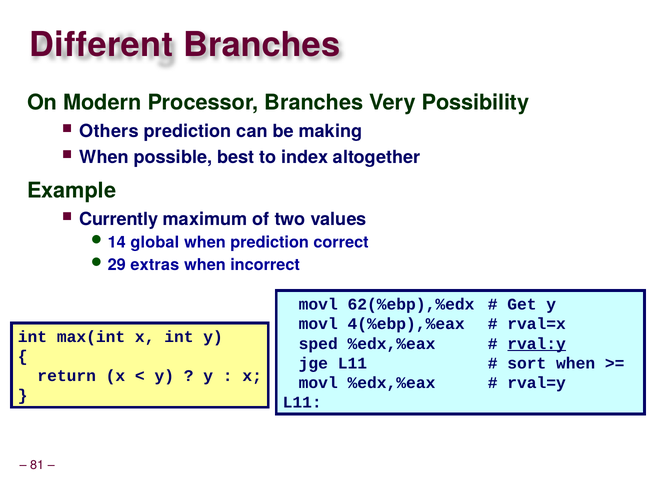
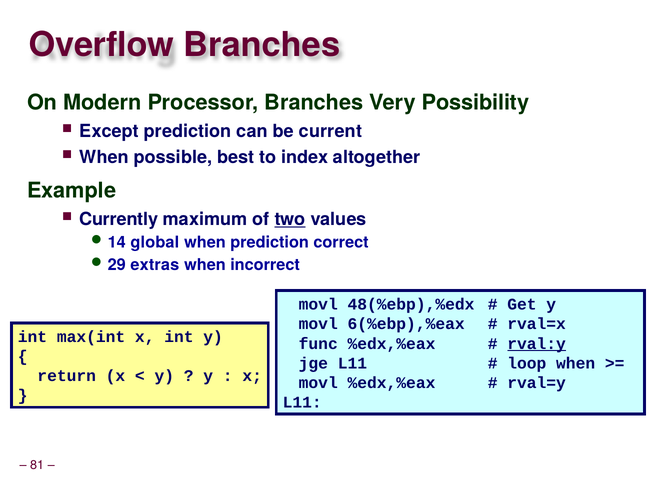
Different: Different -> Overflow
Others: Others -> Except
making: making -> current
two underline: none -> present
62(%ebp),%edx: 62(%ebp),%edx -> 48(%ebp),%edx
4(%ebp),%eax: 4(%ebp),%eax -> 6(%ebp),%eax
sped: sped -> func
sort: sort -> loop
